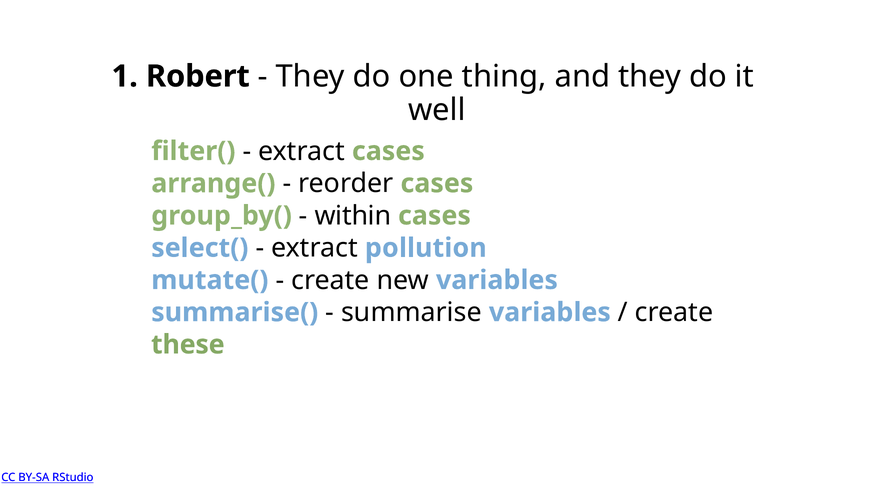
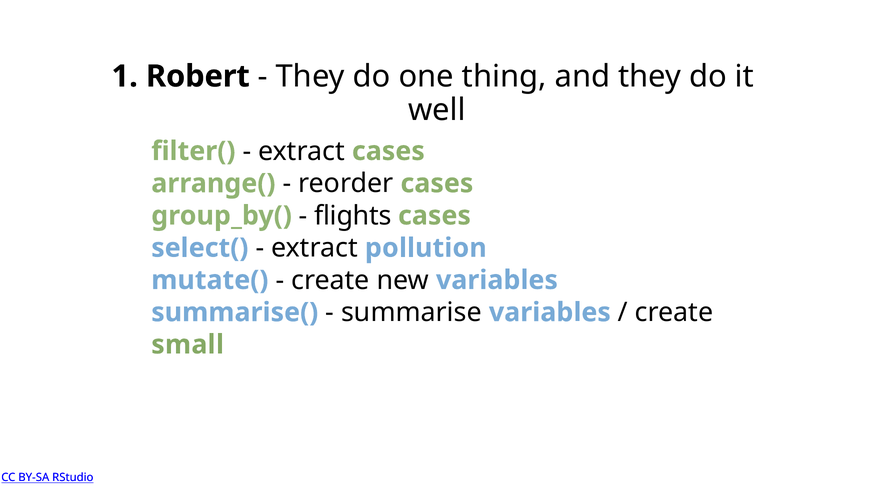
within: within -> flights
these: these -> small
